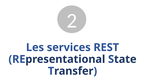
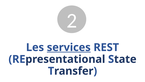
services underline: none -> present
